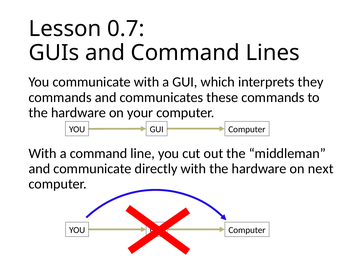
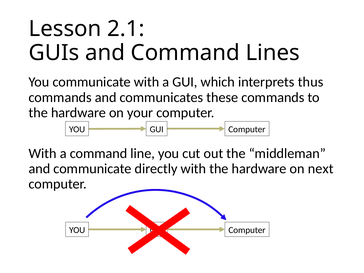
0.7: 0.7 -> 2.1
they: they -> thus
